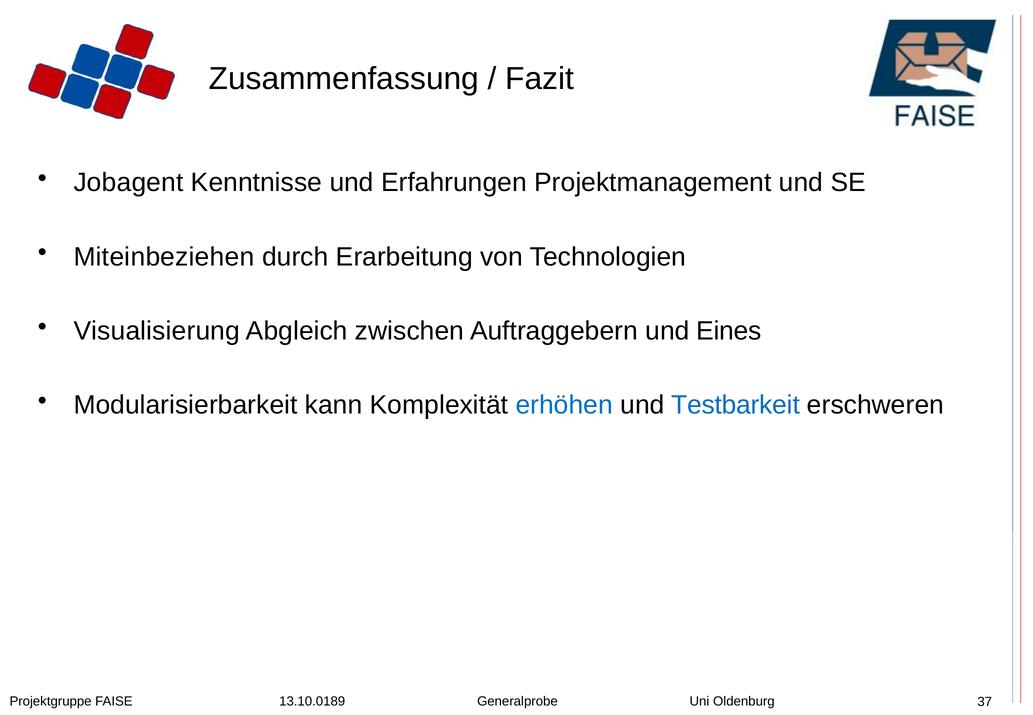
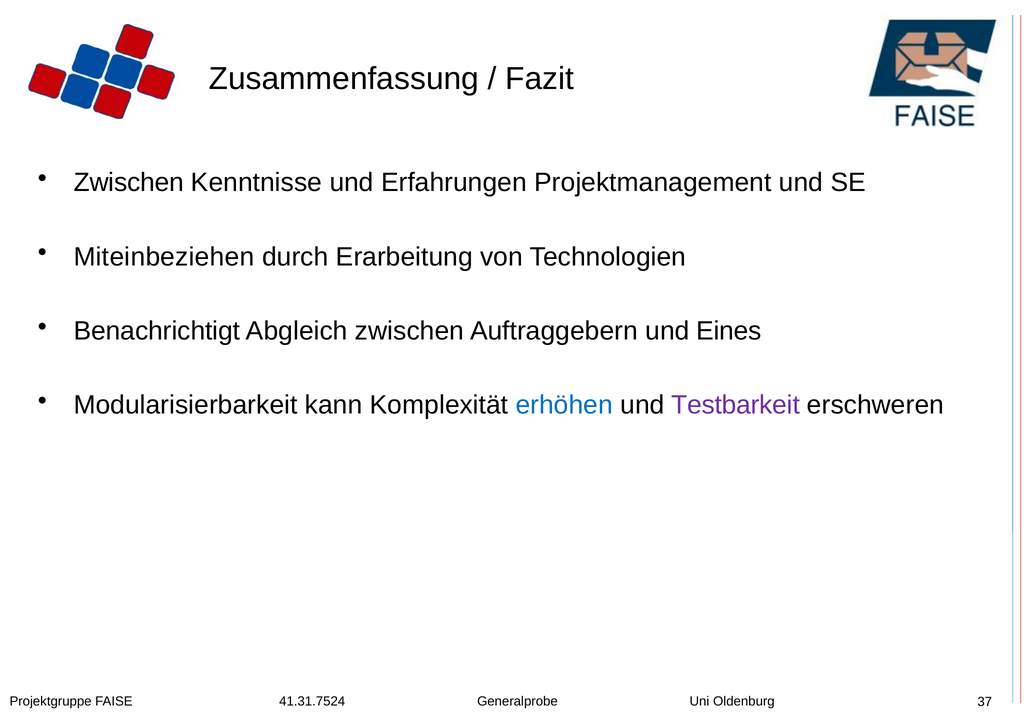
Jobagent at (129, 183): Jobagent -> Zwischen
Visualisierung: Visualisierung -> Benachrichtigt
Testbarkeit colour: blue -> purple
13.10.0189: 13.10.0189 -> 41.31.7524
